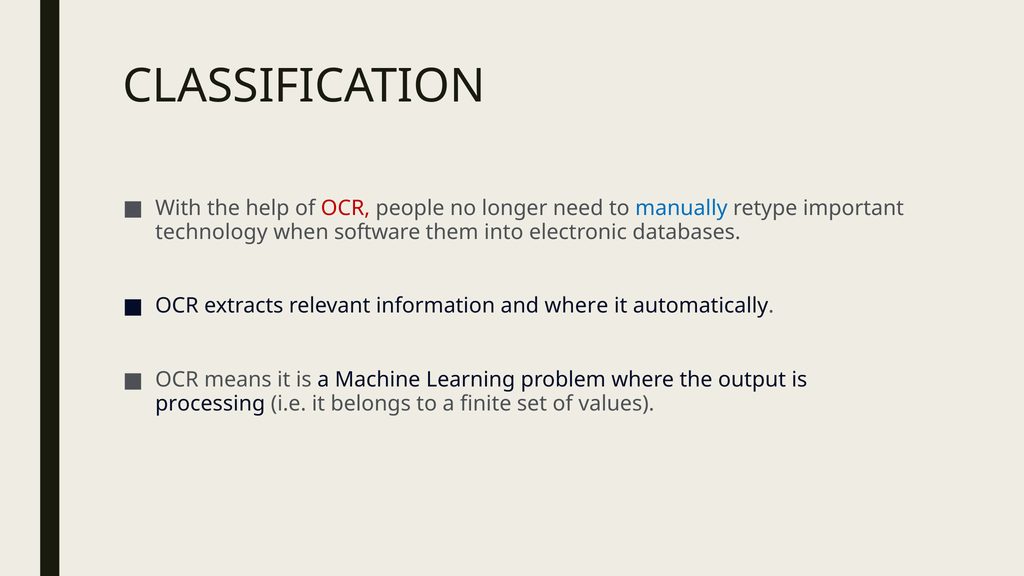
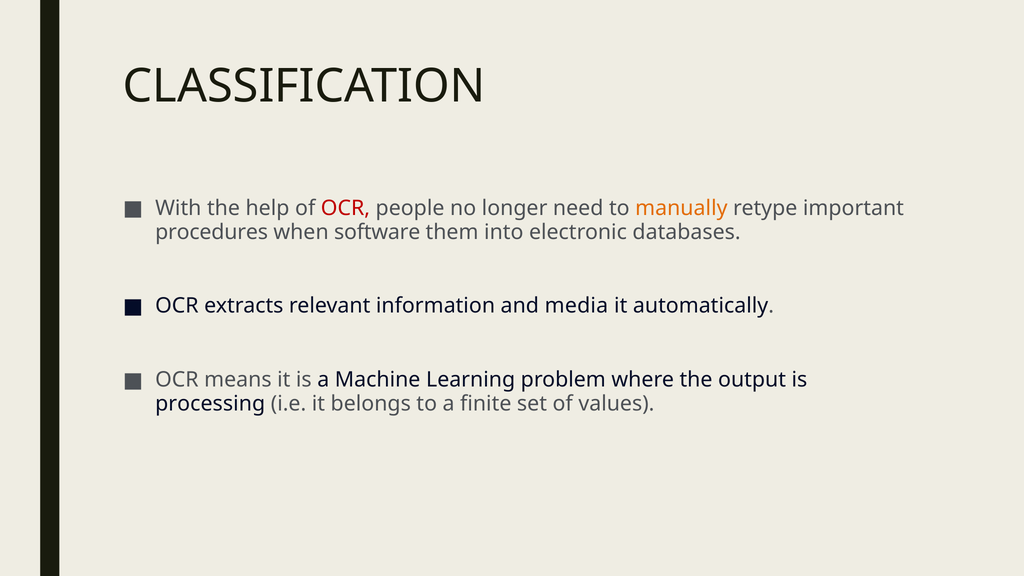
manually colour: blue -> orange
technology: technology -> procedures
and where: where -> media
